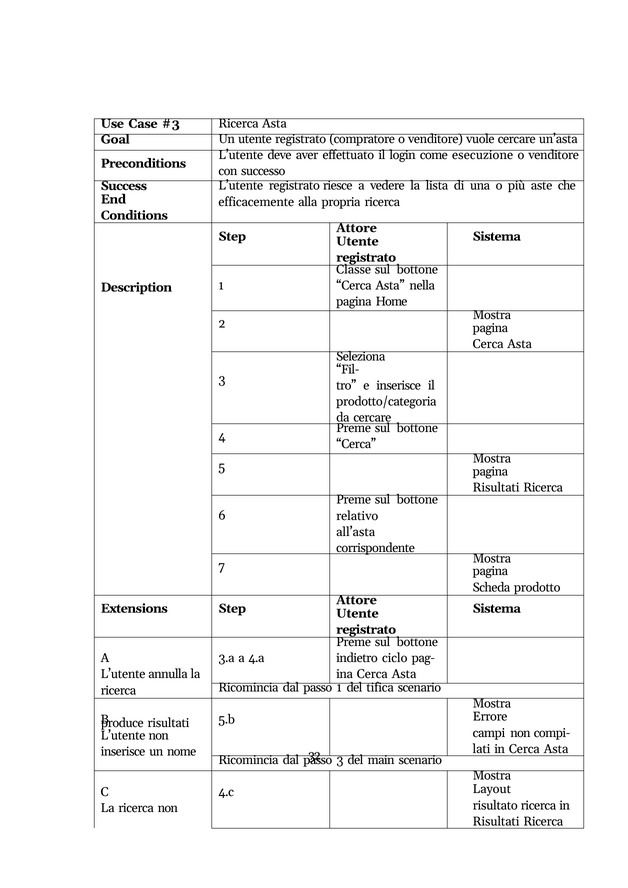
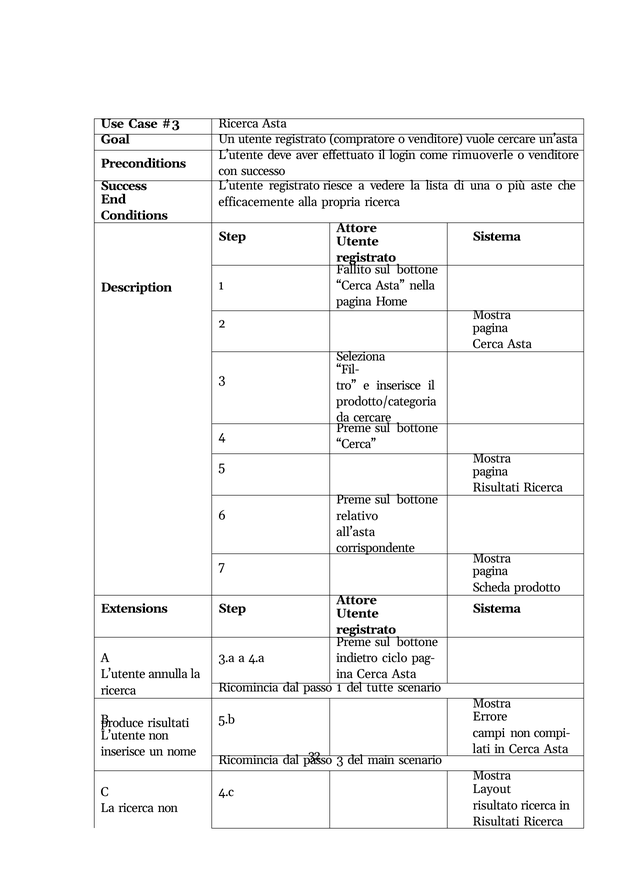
esecuzione: esecuzione -> rimuoverle
Classe: Classe -> Fallito
tifica: tifica -> tutte
